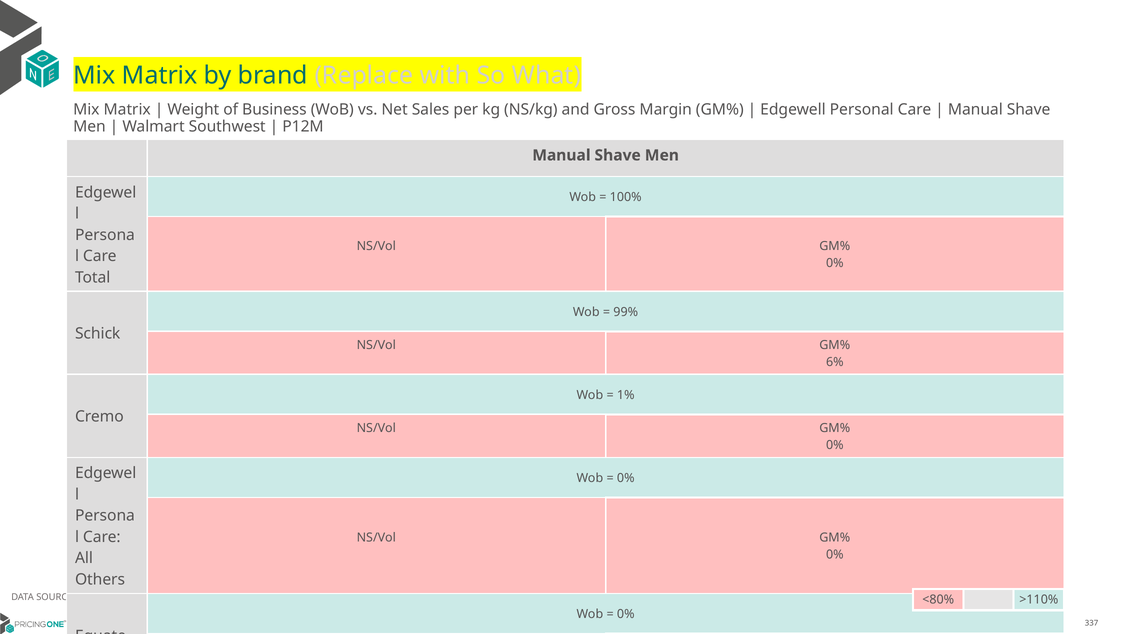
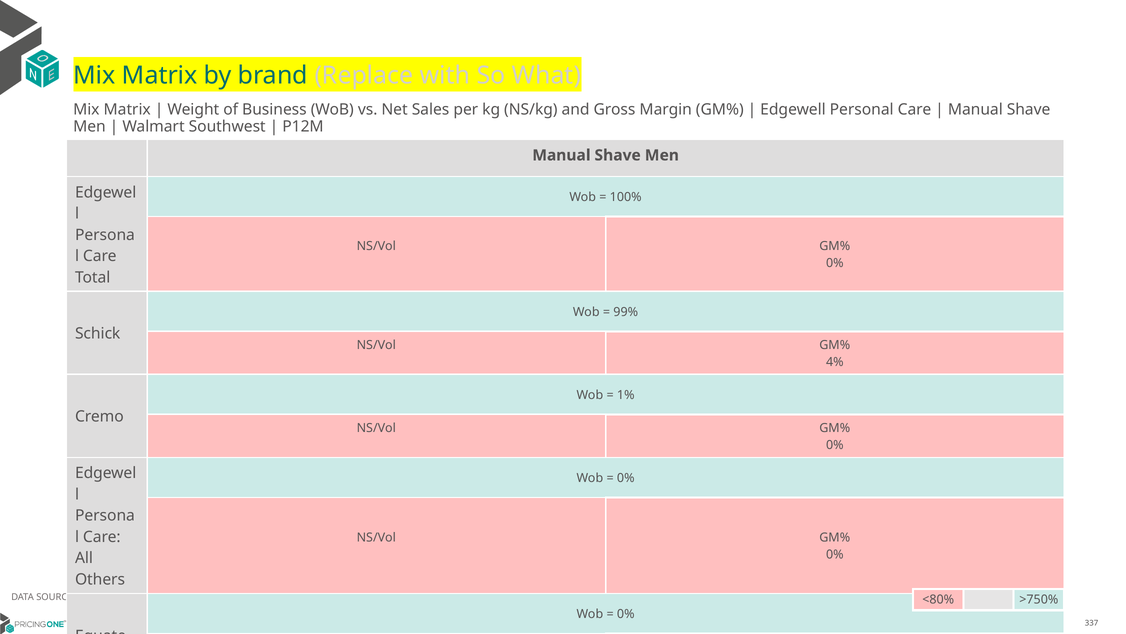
6%: 6% -> 4%
>110%: >110% -> >750%
